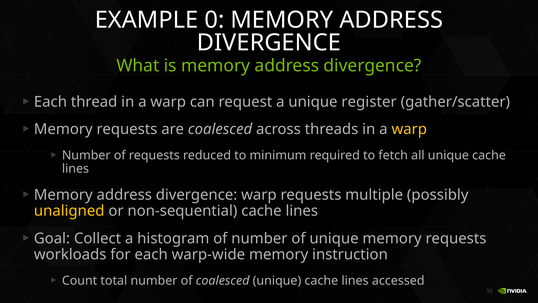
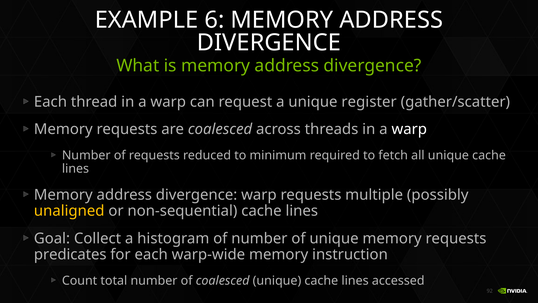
0: 0 -> 6
warp at (409, 129) colour: yellow -> white
workloads: workloads -> predicates
